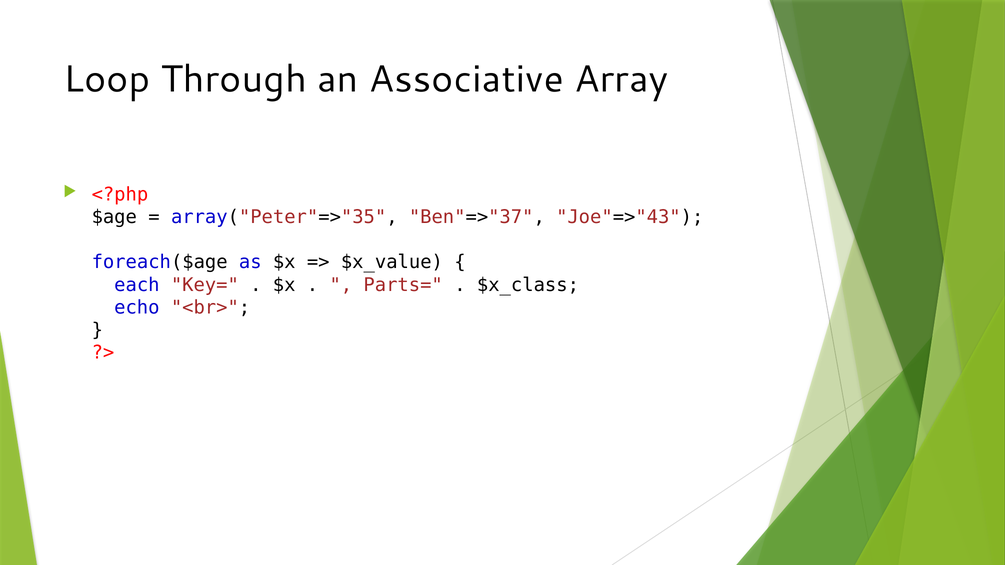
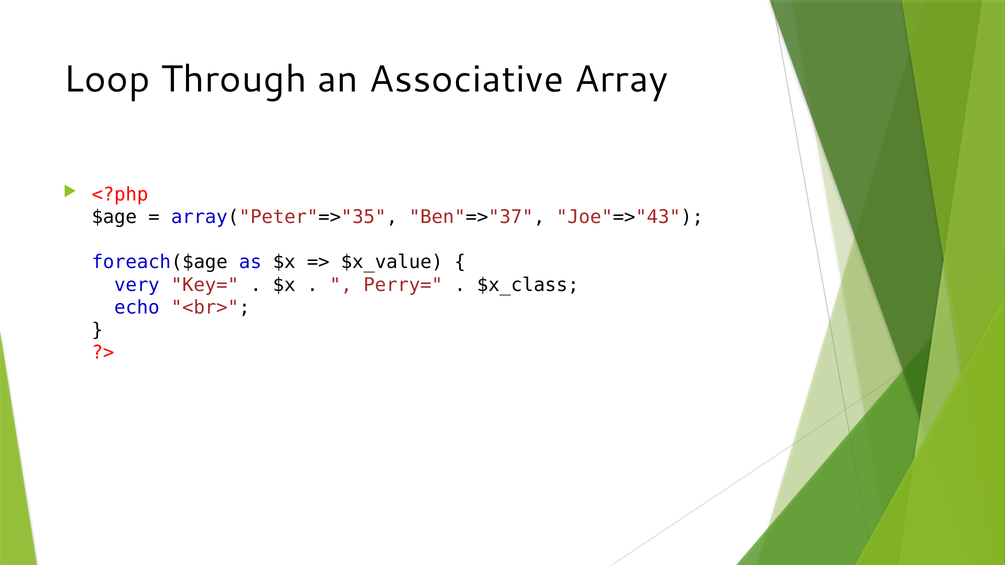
each: each -> very
Parts=: Parts= -> Perry=
